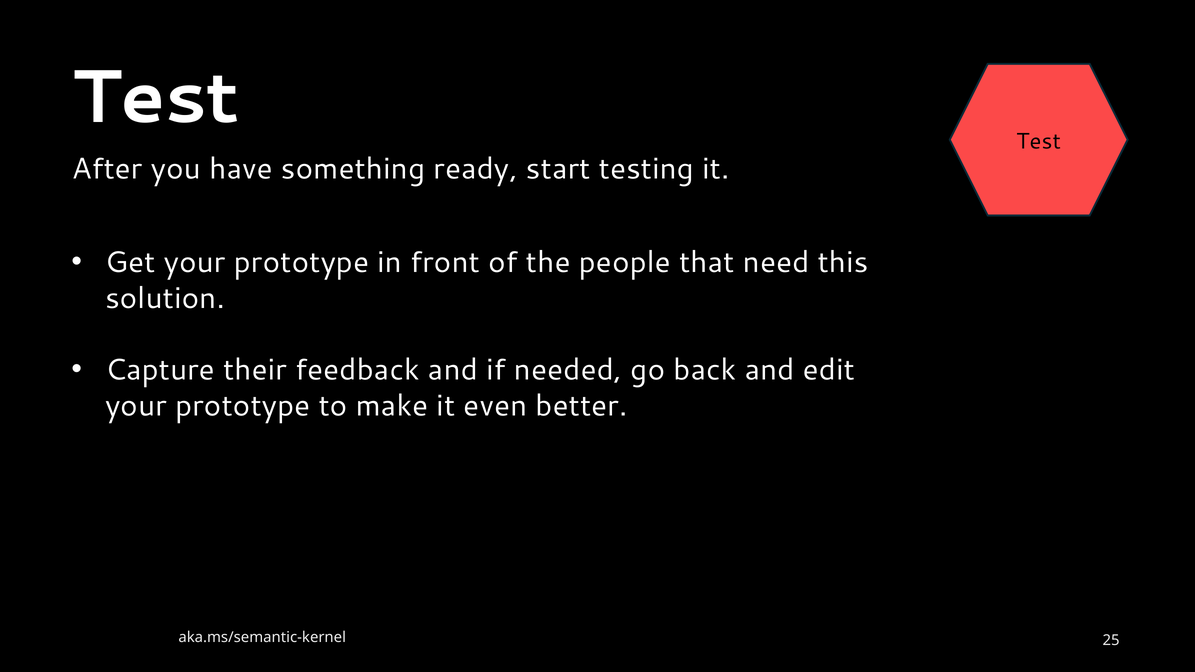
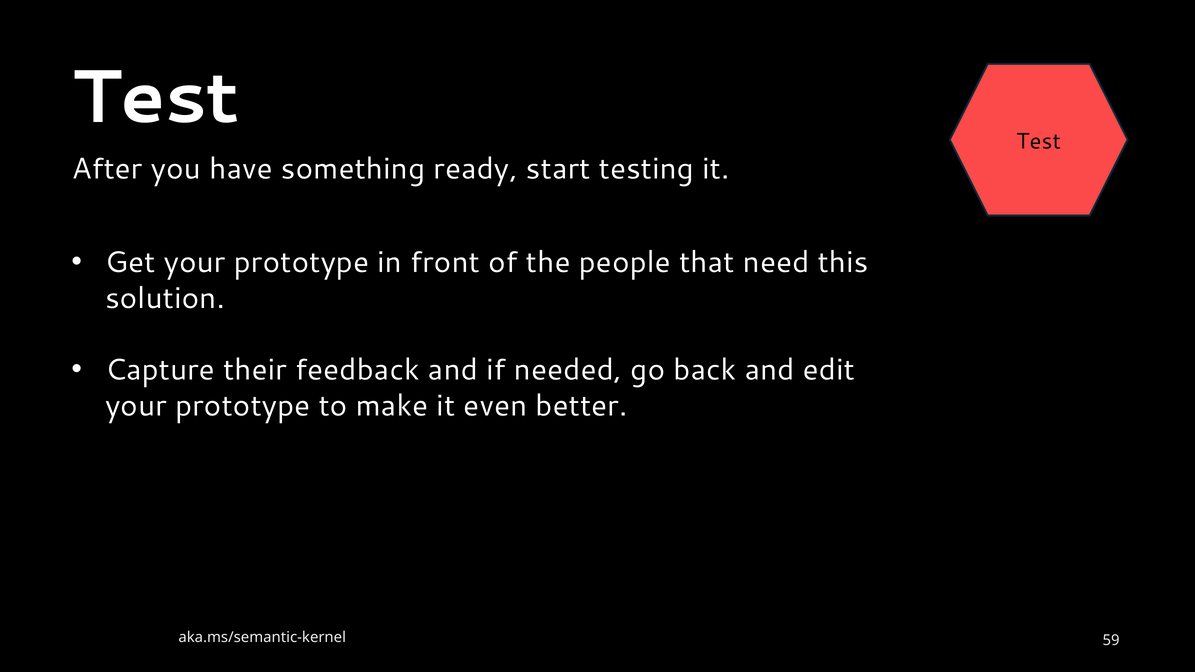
25: 25 -> 59
